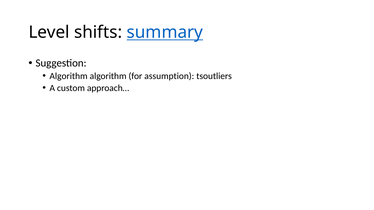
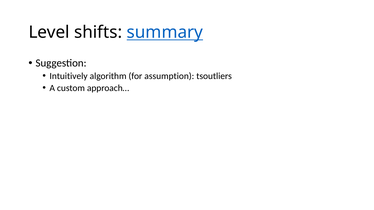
Algorithm at (69, 76): Algorithm -> Intuitively
